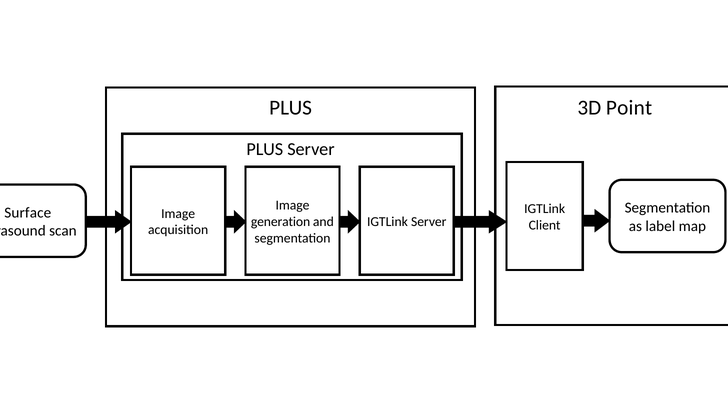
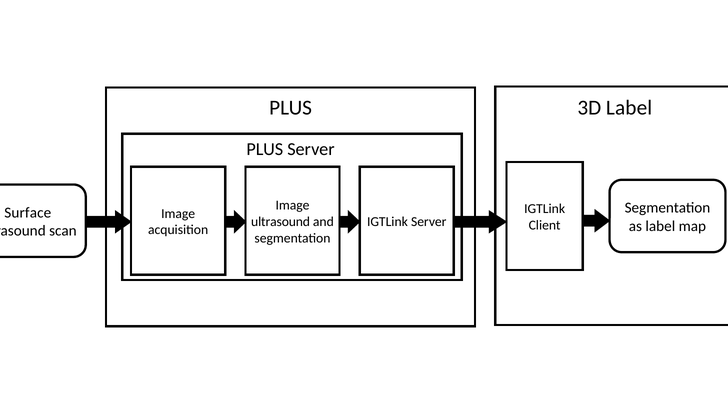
3D Point: Point -> Label
generation at (281, 222): generation -> ultrasound
